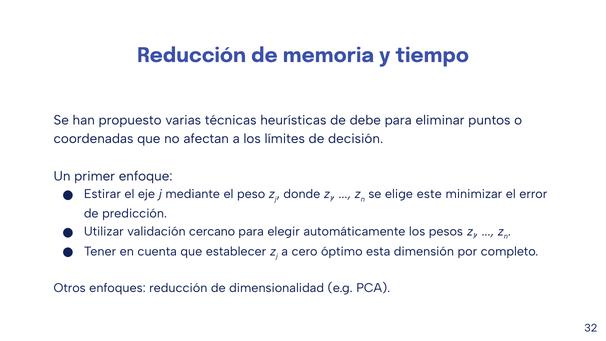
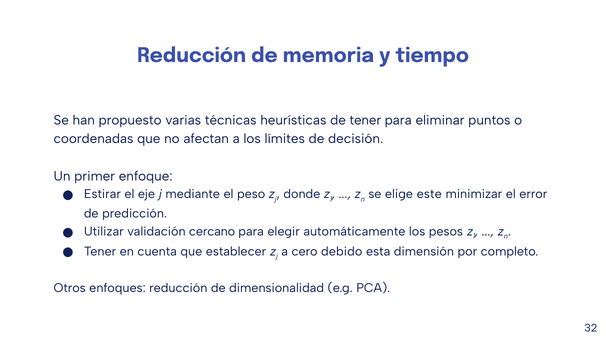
de debe: debe -> tener
óptimo: óptimo -> debido
